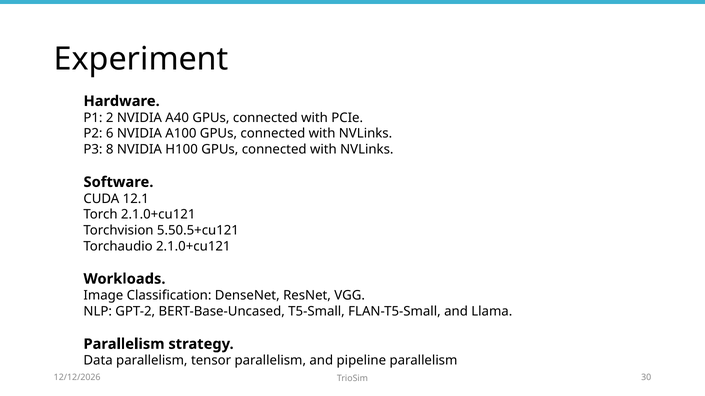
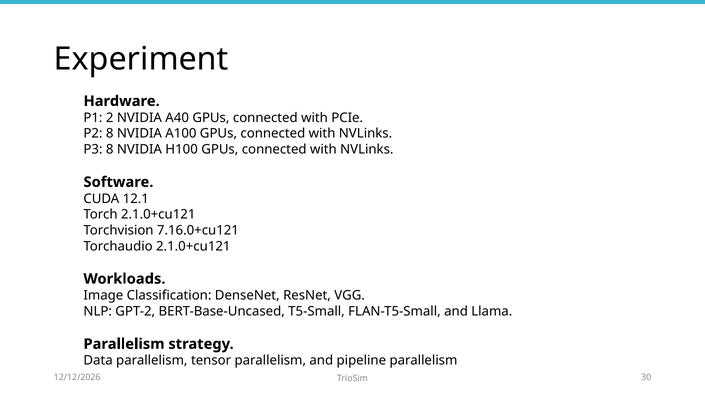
P2 6: 6 -> 8
5.50.5+cu121: 5.50.5+cu121 -> 7.16.0+cu121
